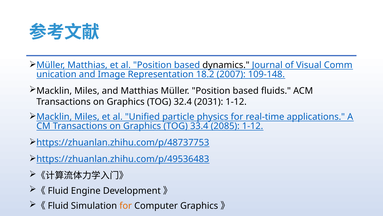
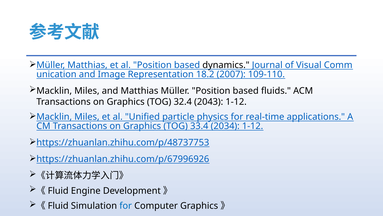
109-148: 109-148 -> 109-110
2031: 2031 -> 2043
2085: 2085 -> 2034
https://zhuanlan.zhihu.com/p/49536483: https://zhuanlan.zhihu.com/p/49536483 -> https://zhuanlan.zhihu.com/p/67996926
for at (126, 205) colour: orange -> blue
